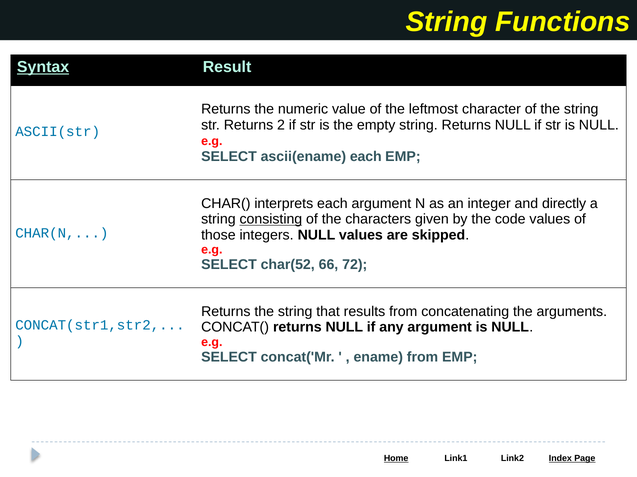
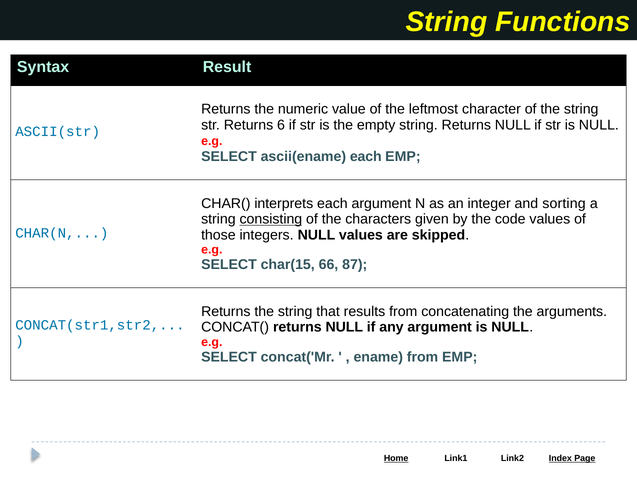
Syntax underline: present -> none
2: 2 -> 6
directly: directly -> sorting
char(52: char(52 -> char(15
72: 72 -> 87
